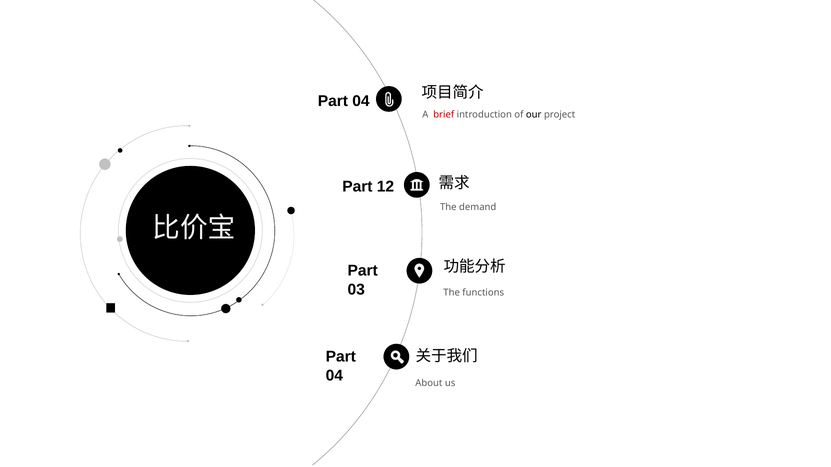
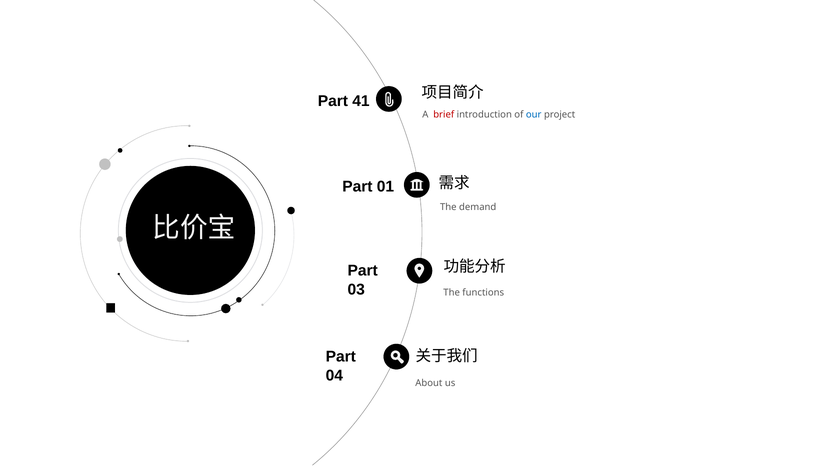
04 at (361, 101): 04 -> 41
our colour: black -> blue
12: 12 -> 01
